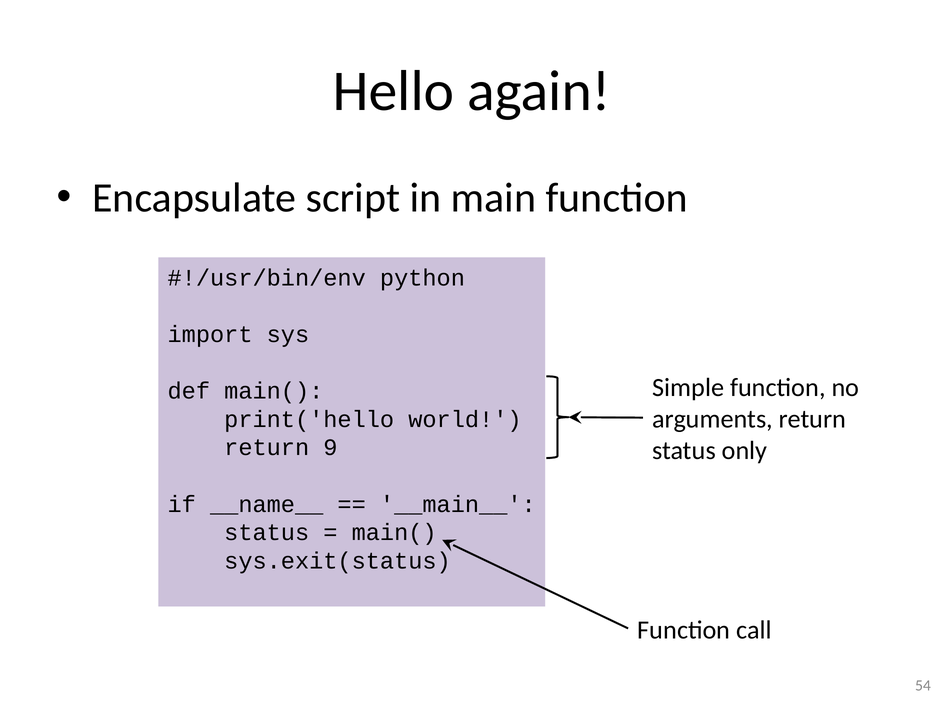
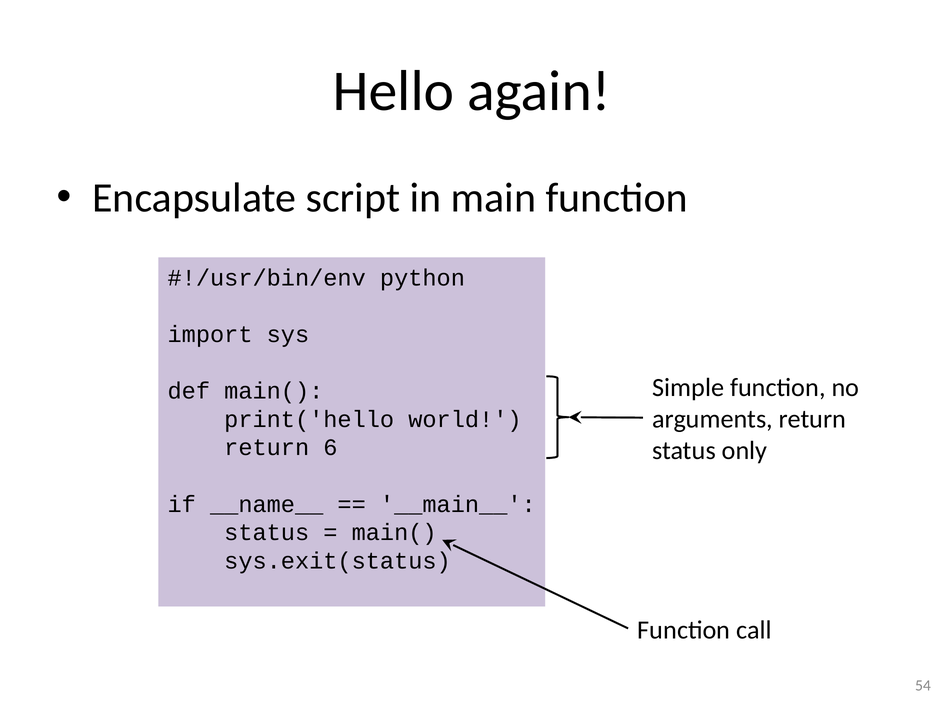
9: 9 -> 6
